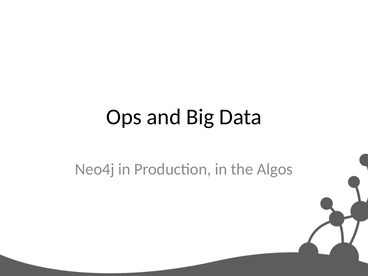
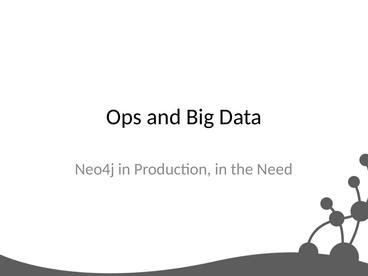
Algos: Algos -> Need
